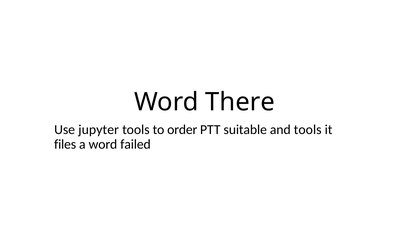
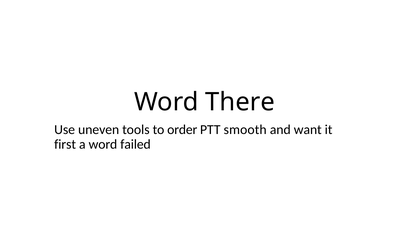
jupyter: jupyter -> uneven
suitable: suitable -> smooth
and tools: tools -> want
files: files -> first
